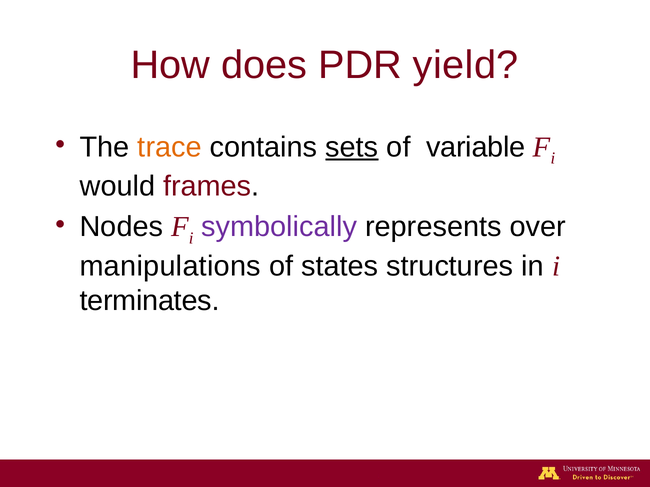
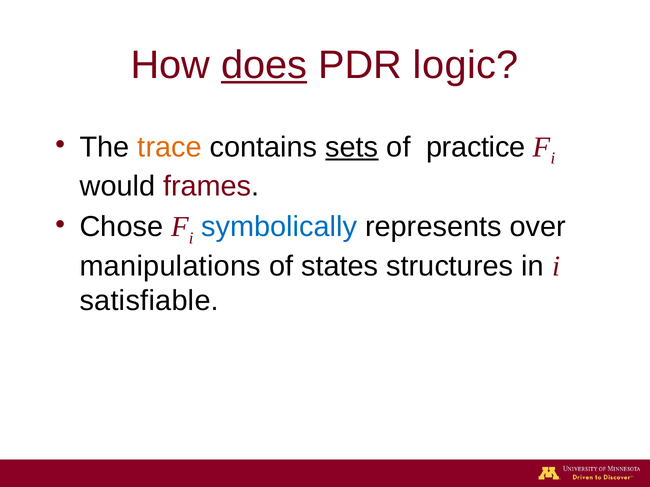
does underline: none -> present
yield: yield -> logic
variable: variable -> practice
Nodes: Nodes -> Chose
symbolically colour: purple -> blue
terminates: terminates -> satisfiable
